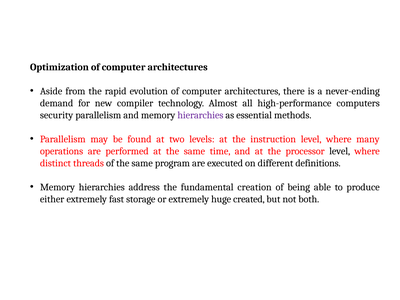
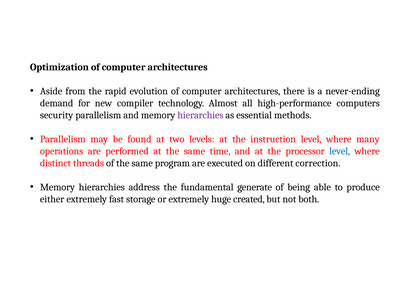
level at (340, 151) colour: black -> blue
definitions: definitions -> correction
creation: creation -> generate
